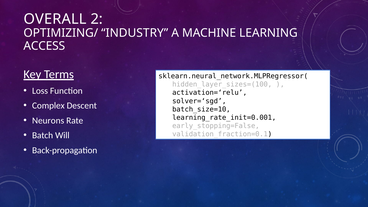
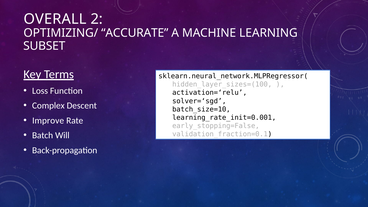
INDUSTRY: INDUSTRY -> ACCURATE
ACCESS: ACCESS -> SUBSET
Neurons: Neurons -> Improve
